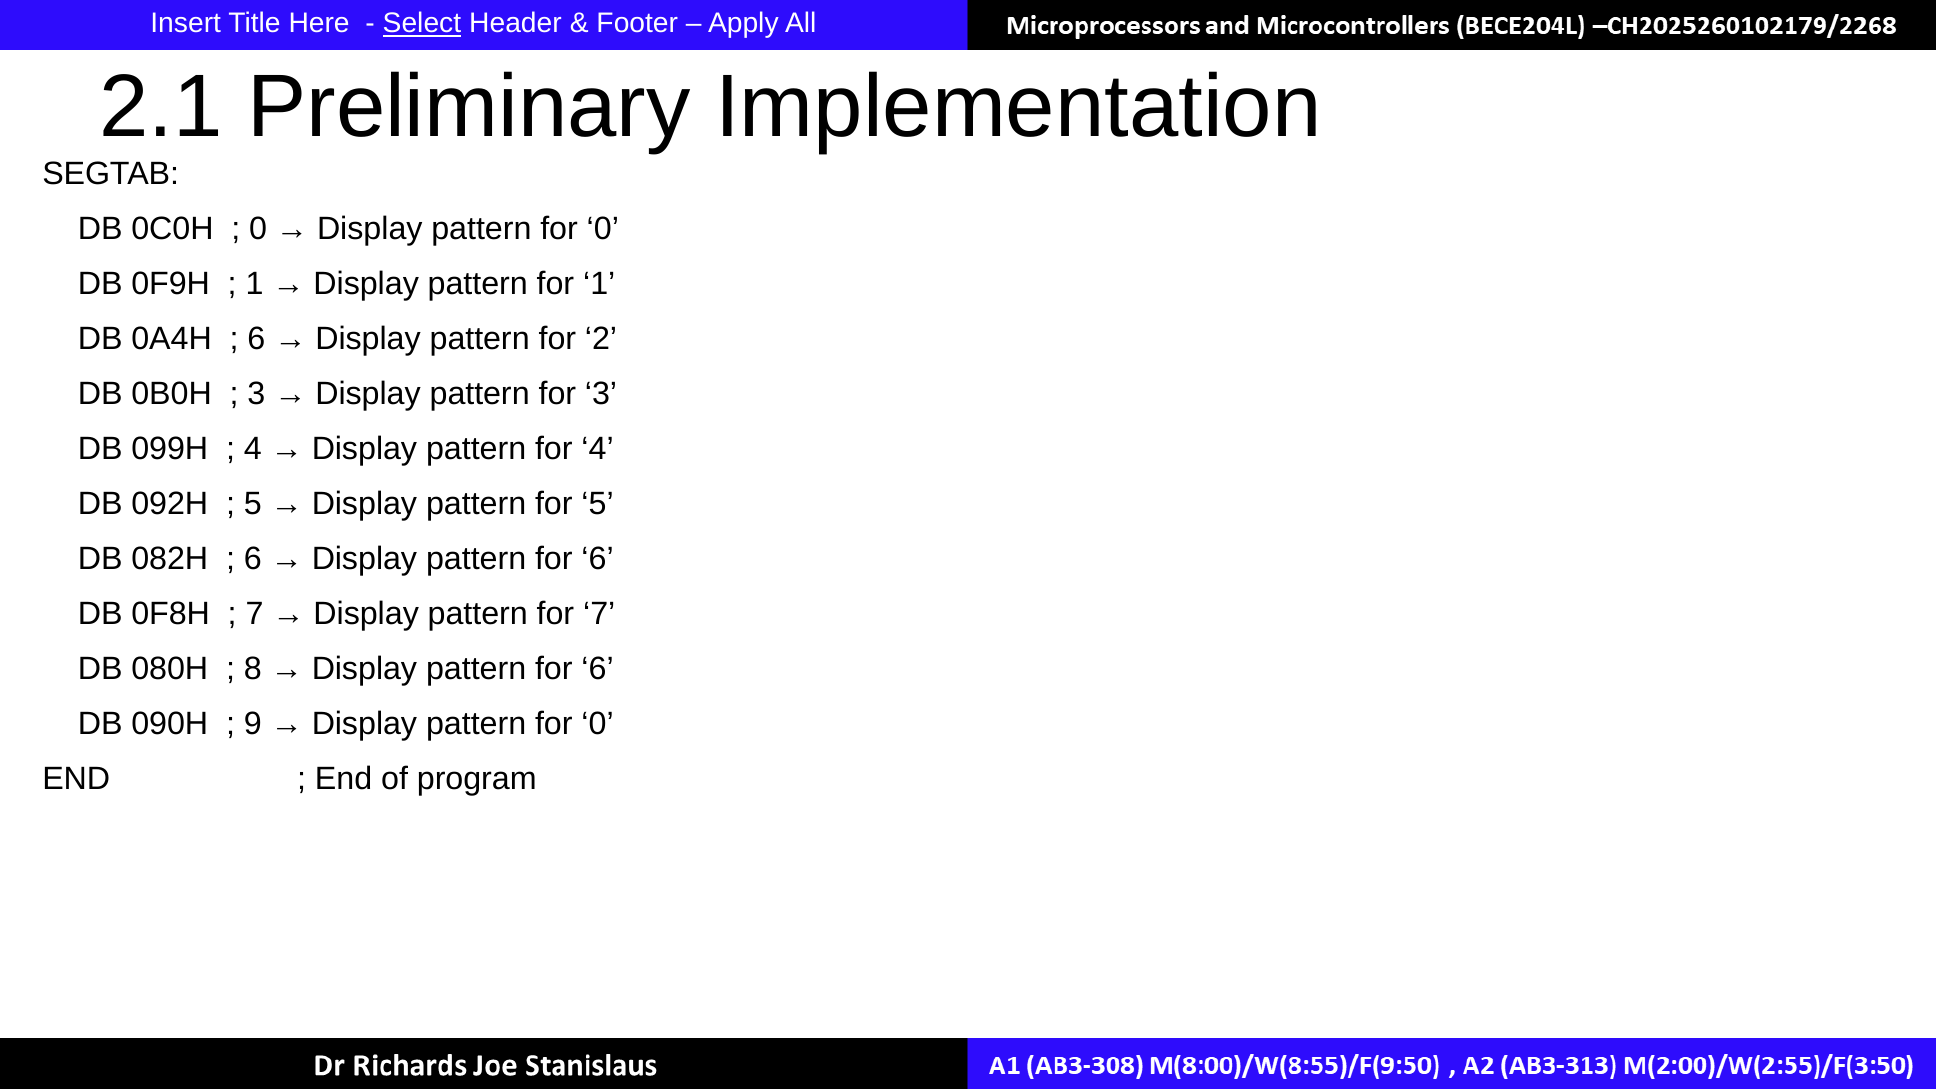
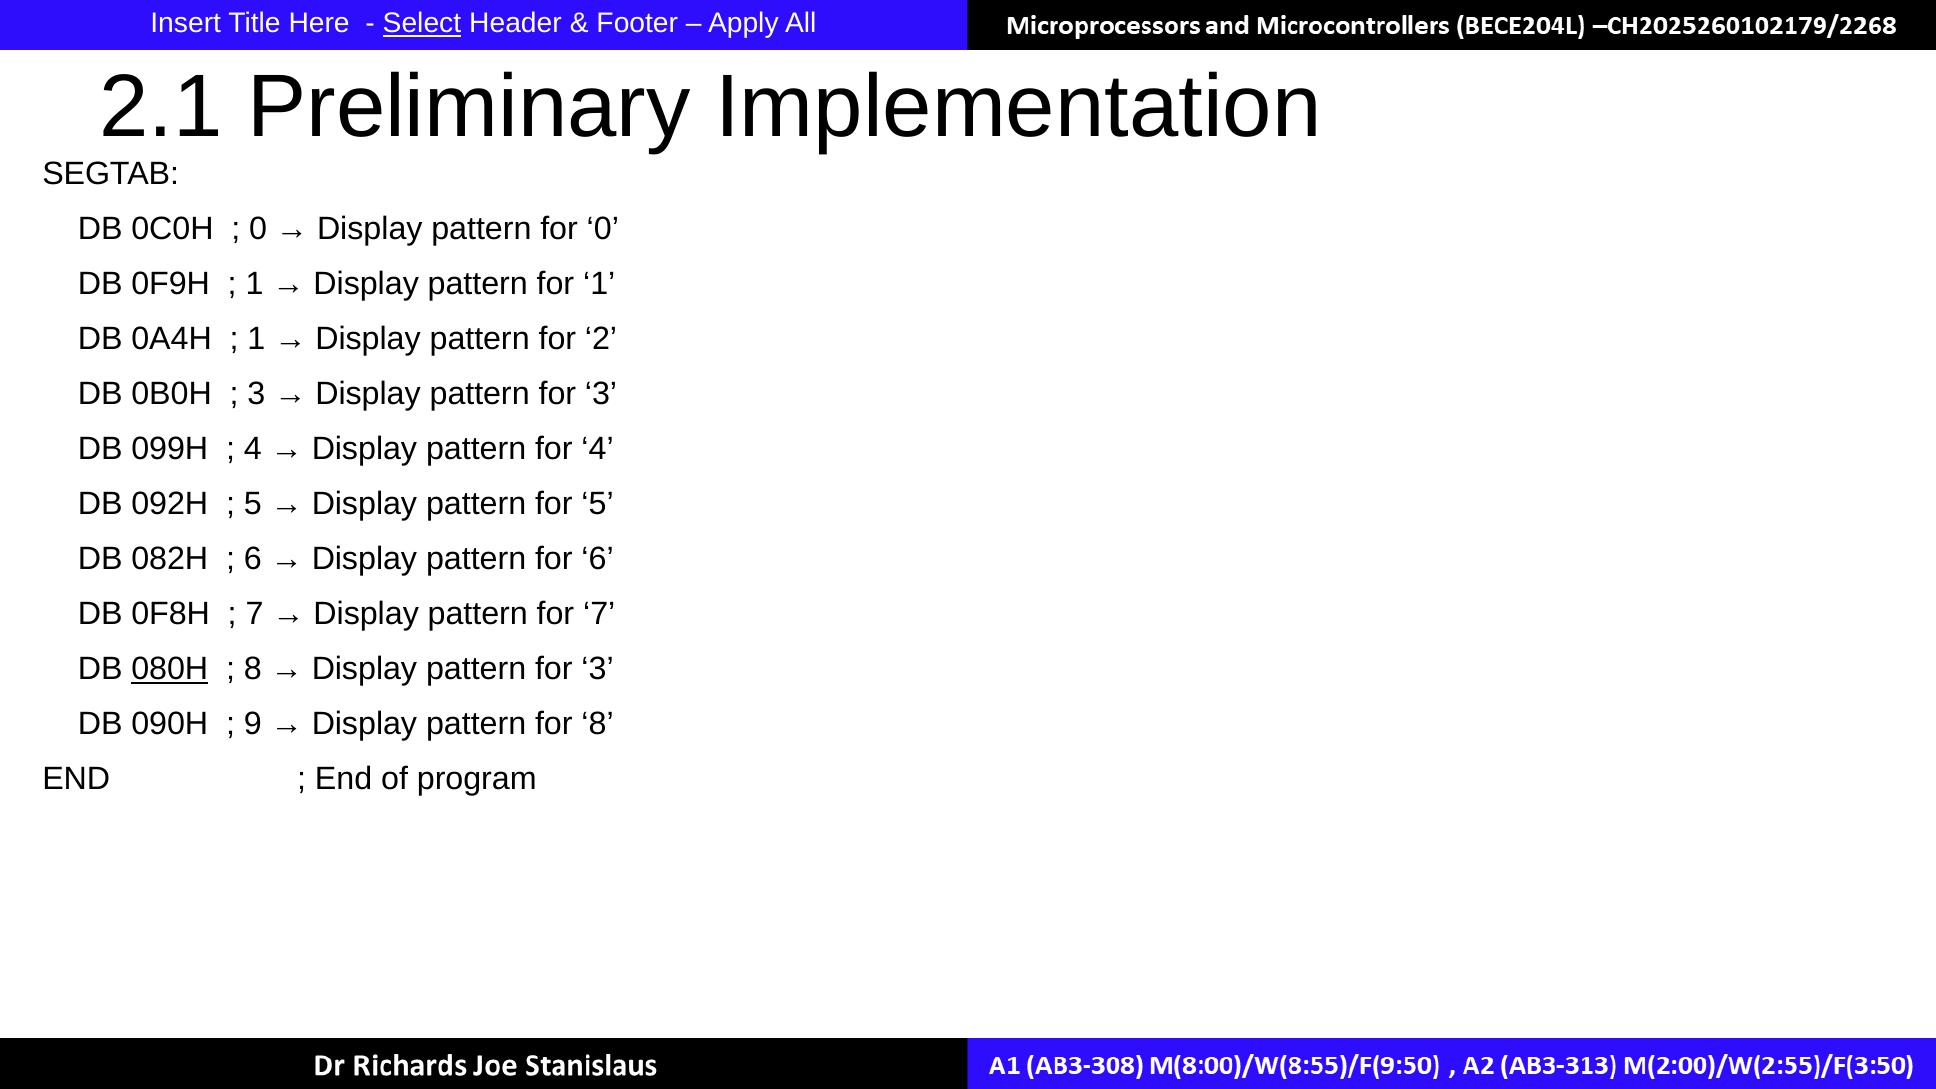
6 at (256, 339): 6 -> 1
080H underline: none -> present
6 at (598, 669): 6 -> 3
0 at (598, 724): 0 -> 8
